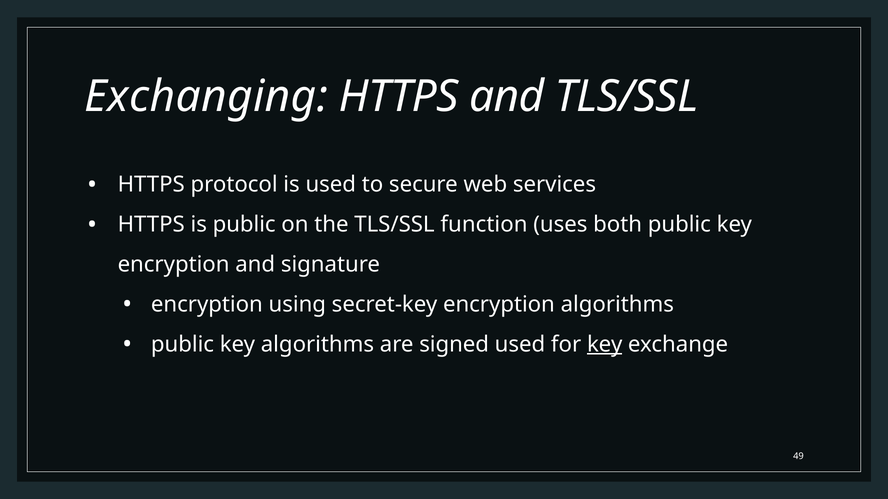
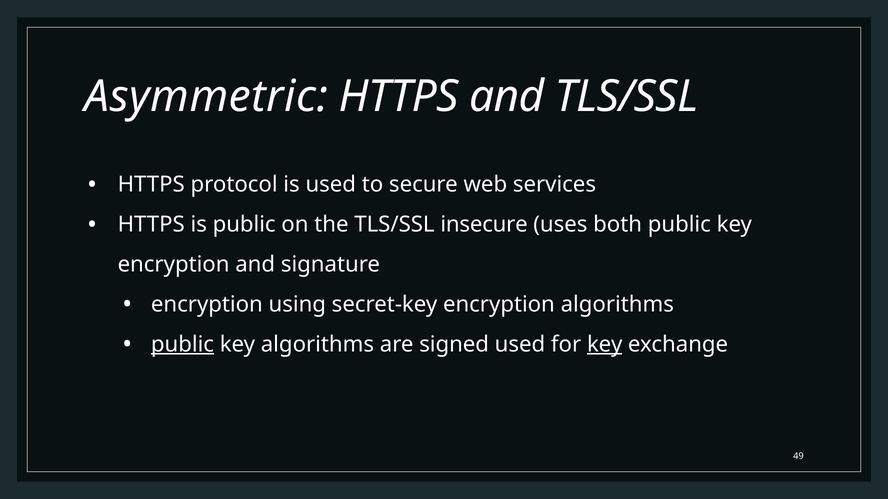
Exchanging: Exchanging -> Asymmetric
function: function -> insecure
public at (182, 345) underline: none -> present
